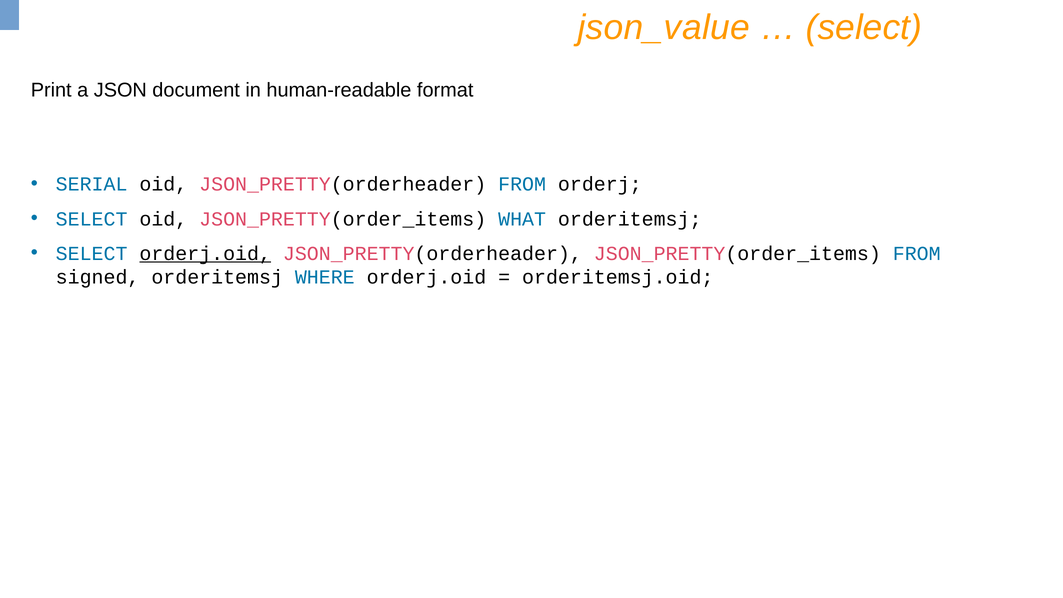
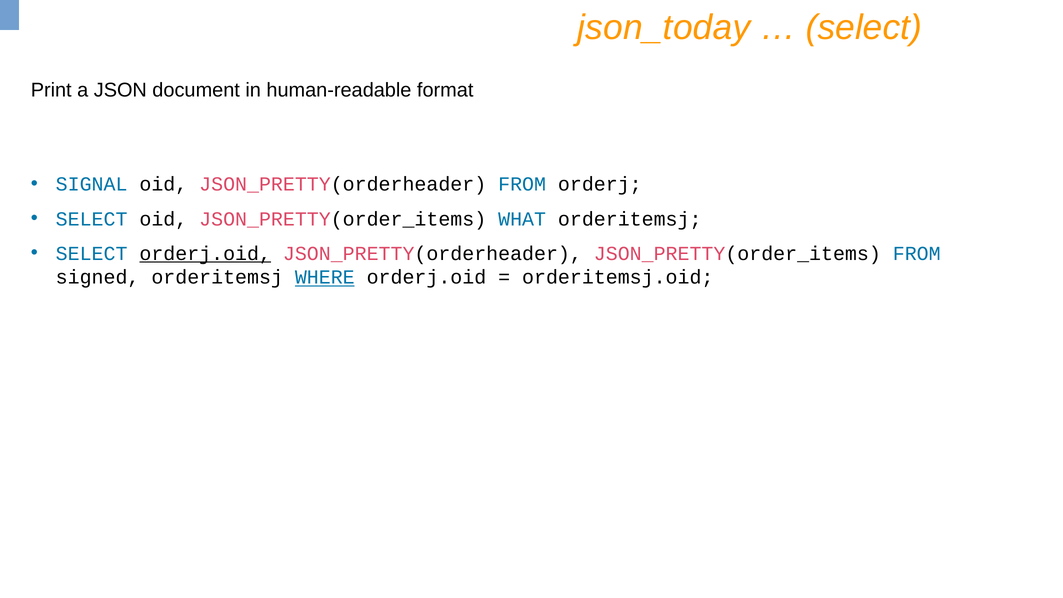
json_value: json_value -> json_today
SERIAL: SERIAL -> SIGNAL
WHERE underline: none -> present
